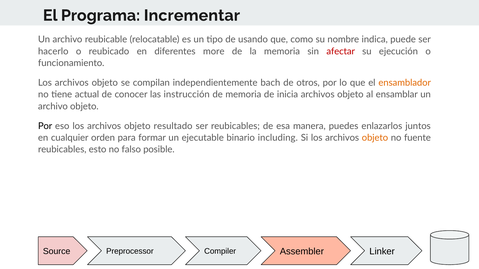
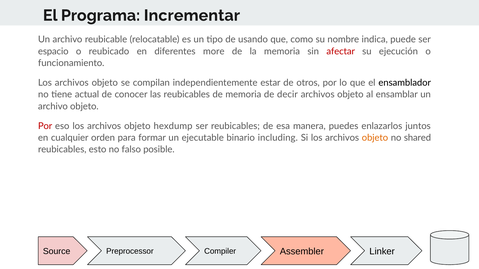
hacerlo: hacerlo -> espacio
bach: bach -> estar
ensamblador colour: orange -> black
las instrucción: instrucción -> reubicables
inicia: inicia -> decir
Por at (45, 126) colour: black -> red
resultado: resultado -> hexdump
fuente: fuente -> shared
